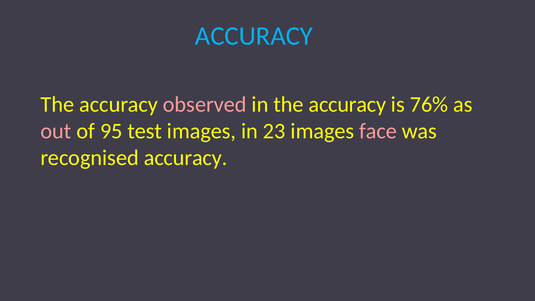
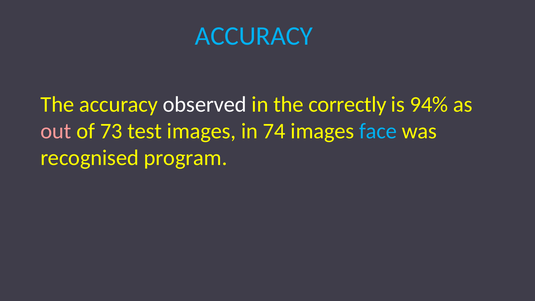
observed colour: pink -> white
in the accuracy: accuracy -> correctly
76%: 76% -> 94%
95: 95 -> 73
23: 23 -> 74
face colour: pink -> light blue
recognised accuracy: accuracy -> program
